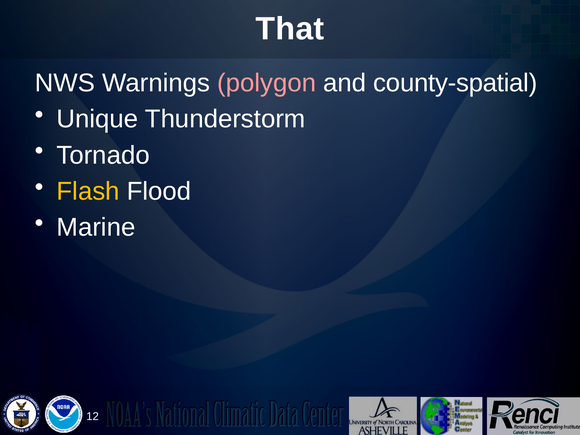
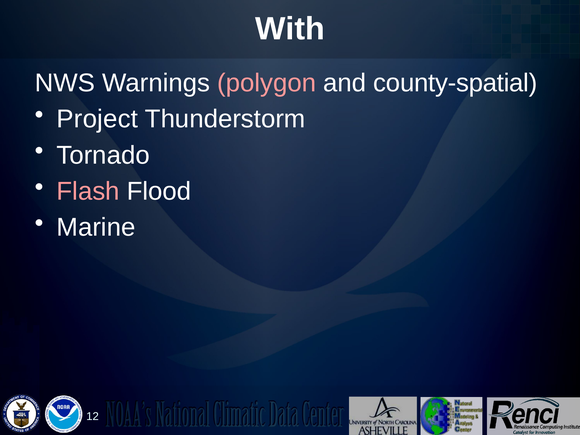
That: That -> With
Unique: Unique -> Project
Flash colour: yellow -> pink
